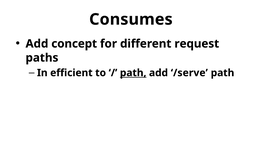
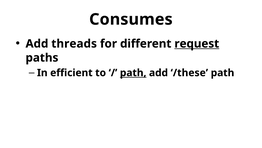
concept: concept -> threads
request underline: none -> present
/serve: /serve -> /these
